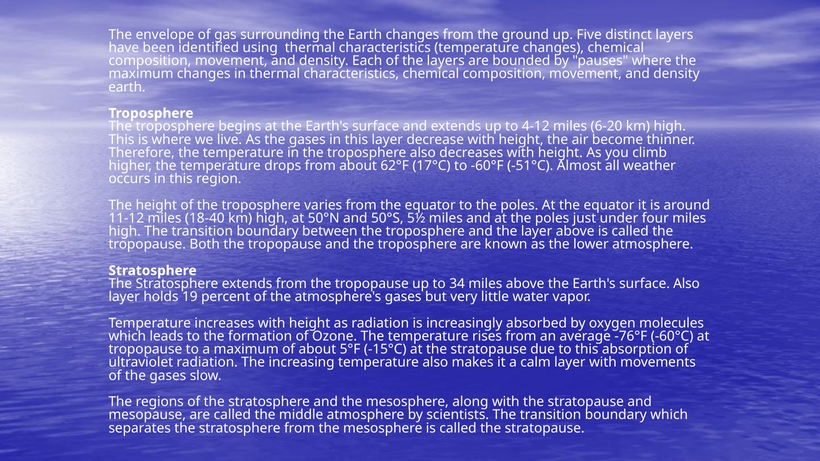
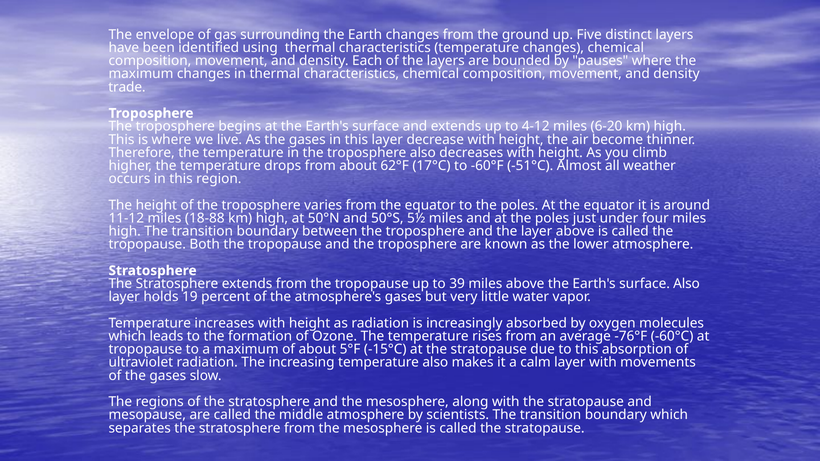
earth at (127, 87): earth -> trade
18-40: 18-40 -> 18-88
34: 34 -> 39
